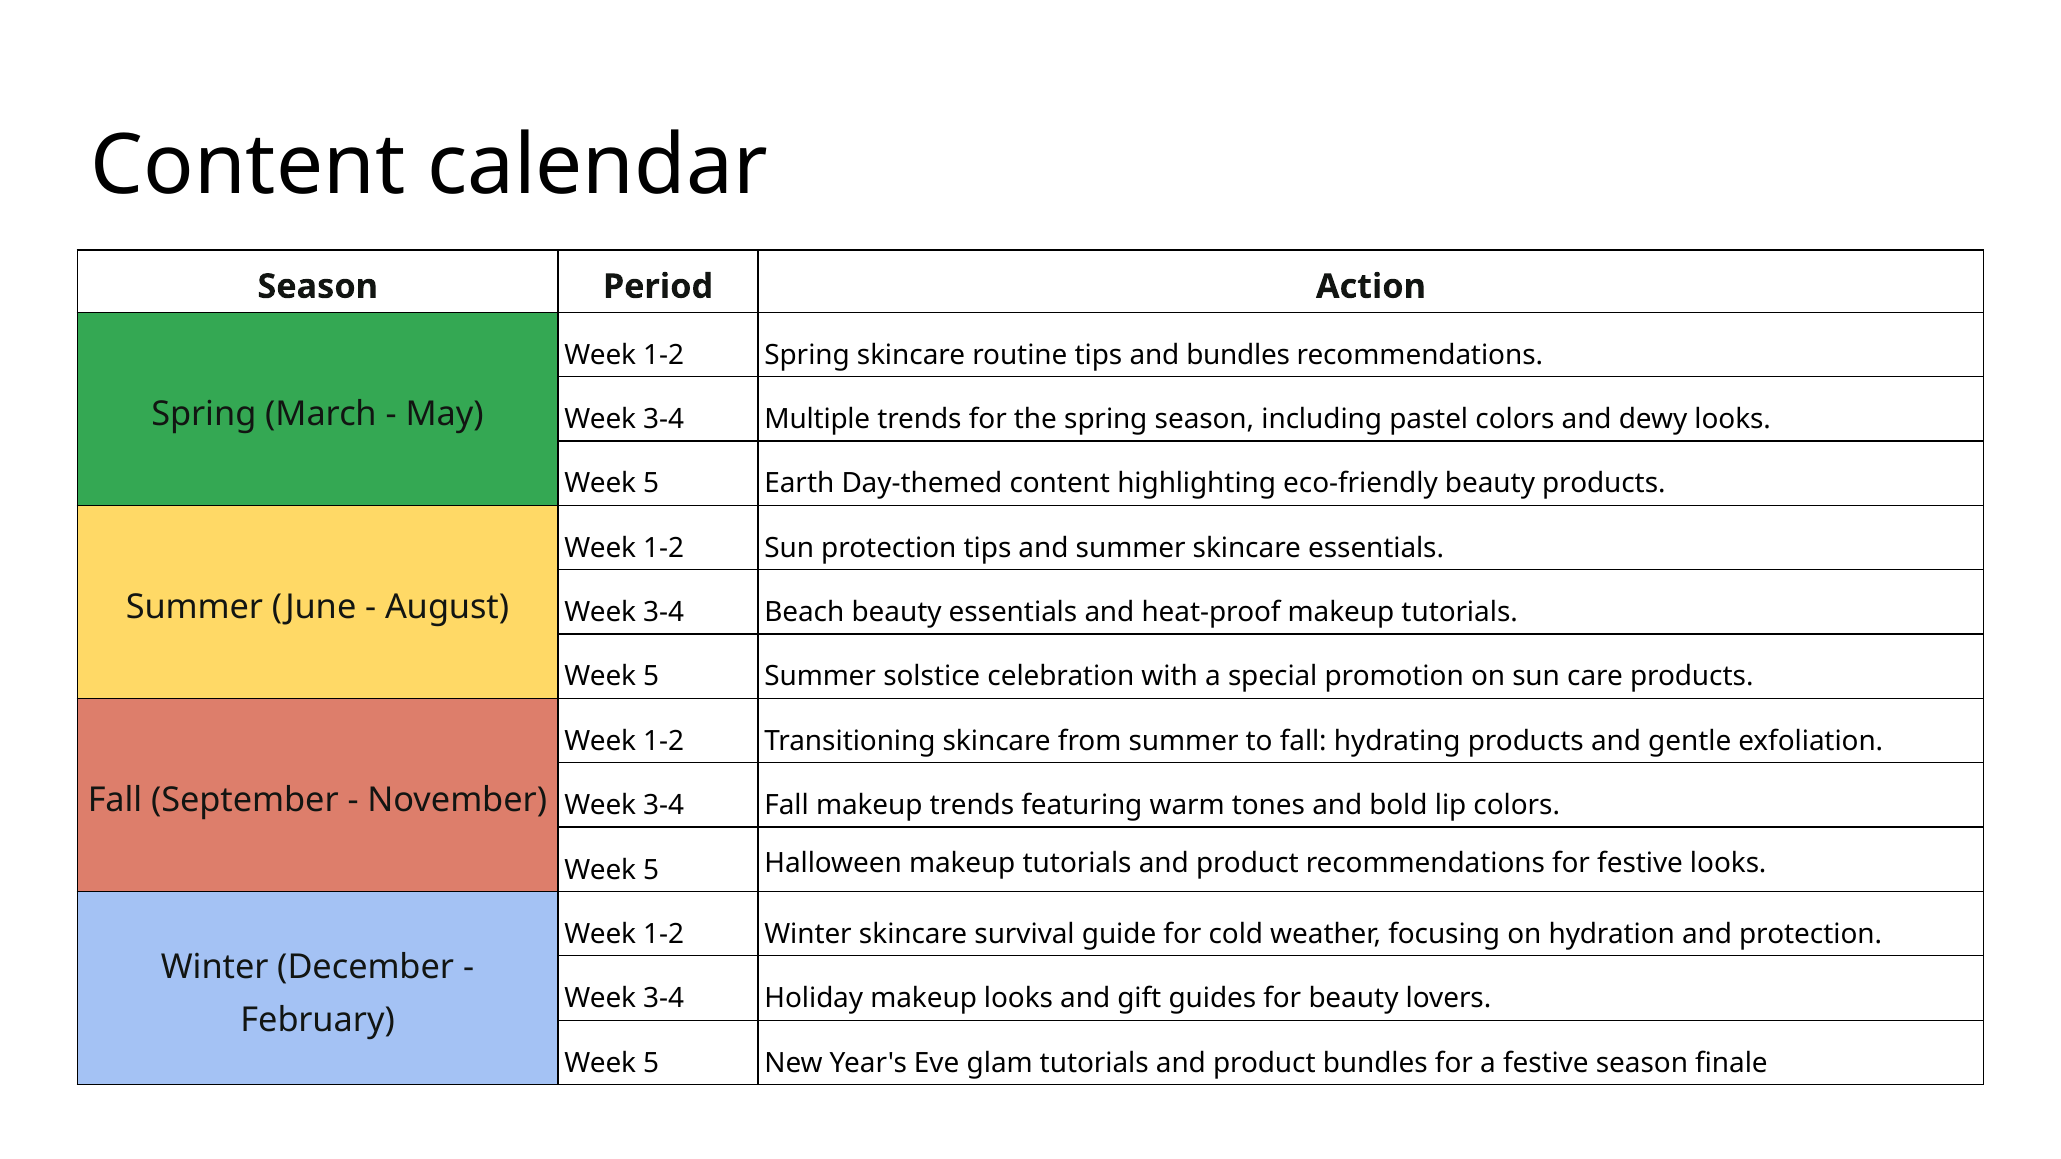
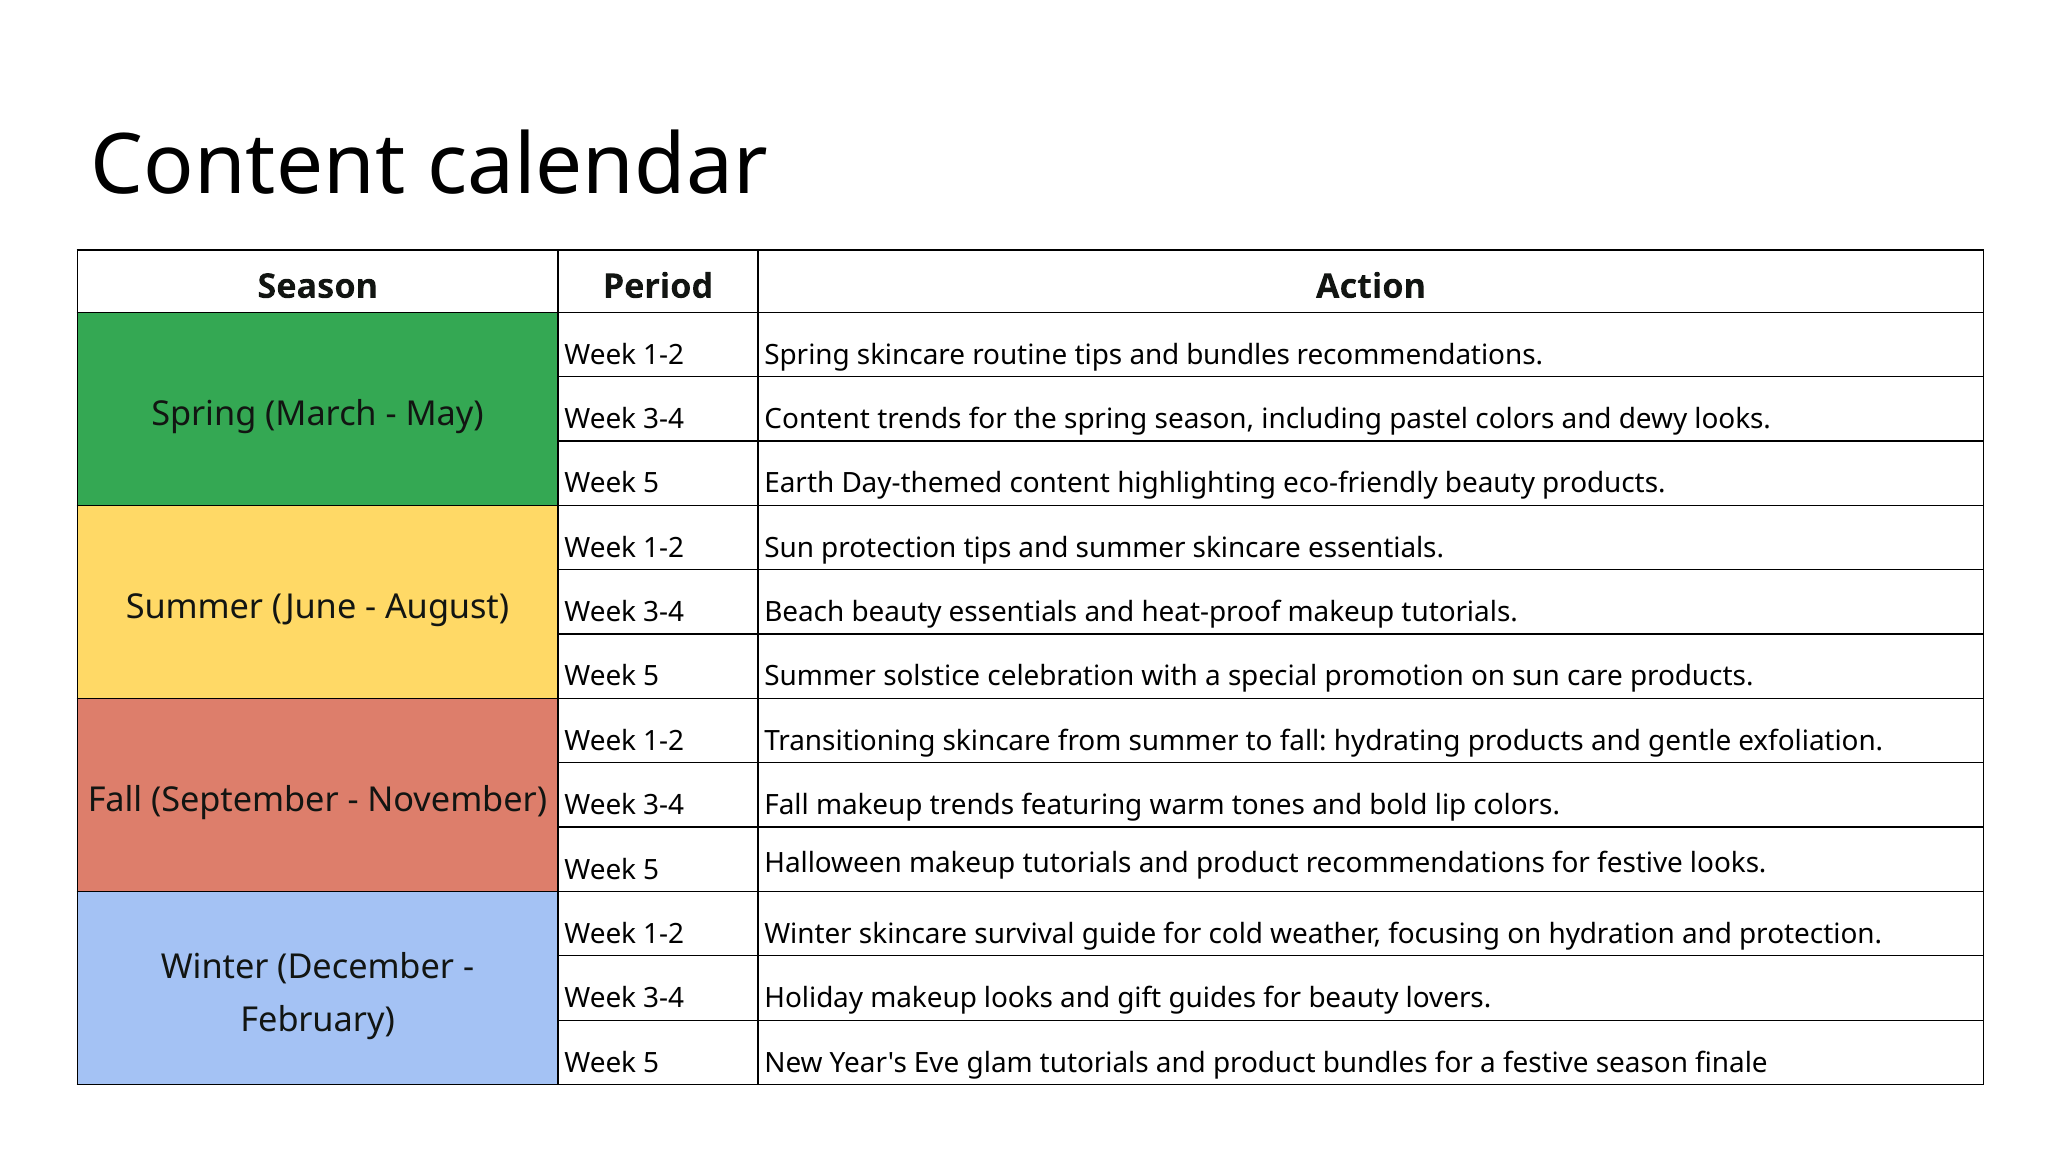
3-4 Multiple: Multiple -> Content
